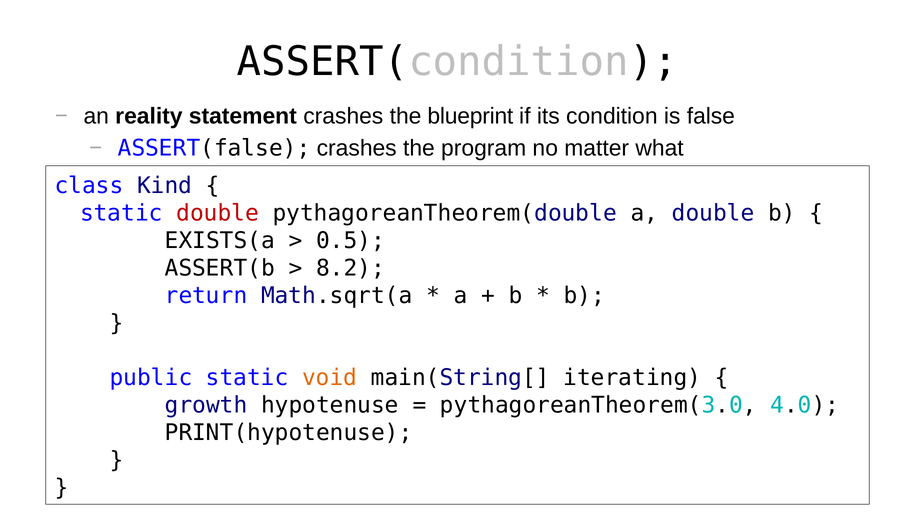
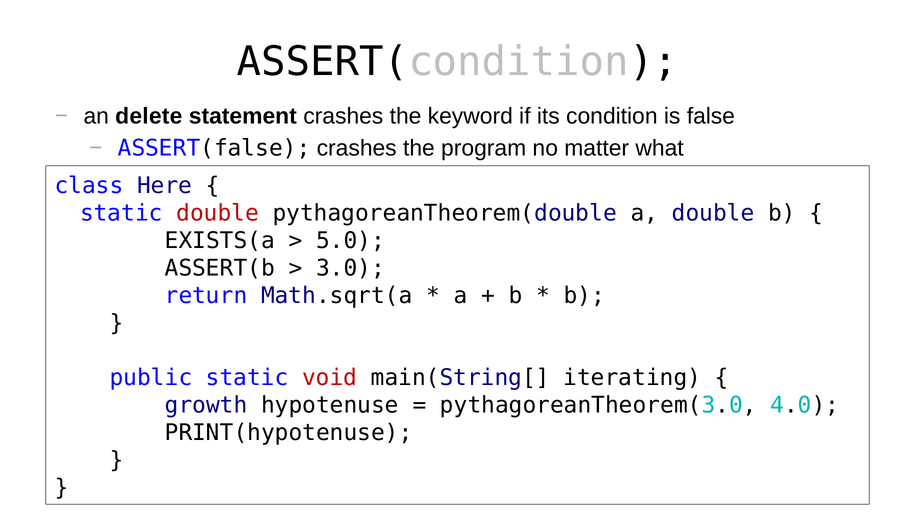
reality: reality -> delete
blueprint: blueprint -> keyword
Kind: Kind -> Here
0.5: 0.5 -> 5.0
8.2: 8.2 -> 3.0
void colour: orange -> red
